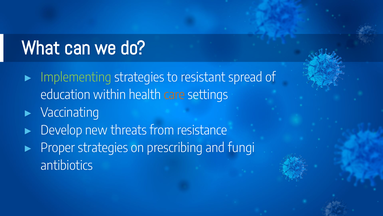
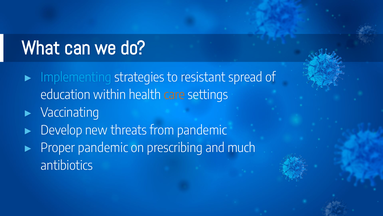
Implementing colour: light green -> light blue
from resistance: resistance -> pandemic
Proper strategies: strategies -> pandemic
fungi: fungi -> much
